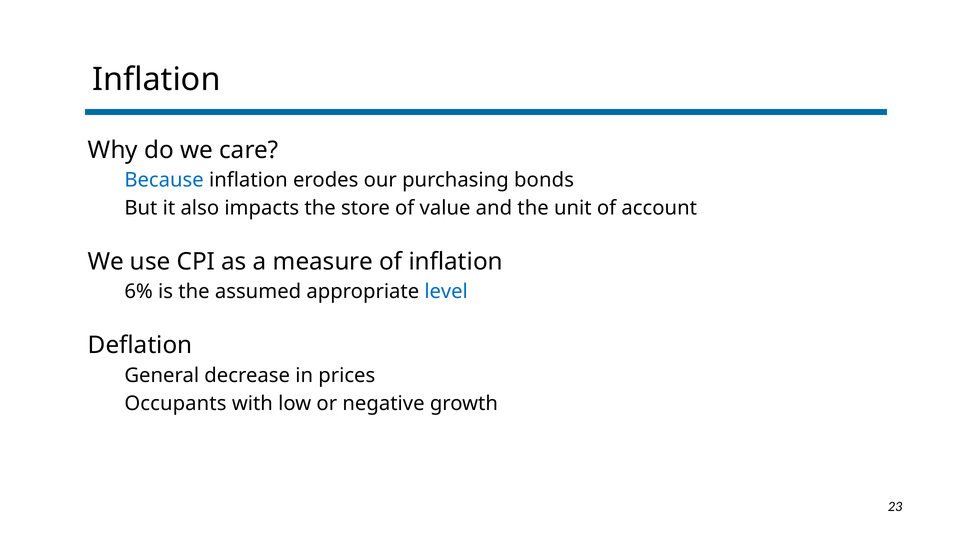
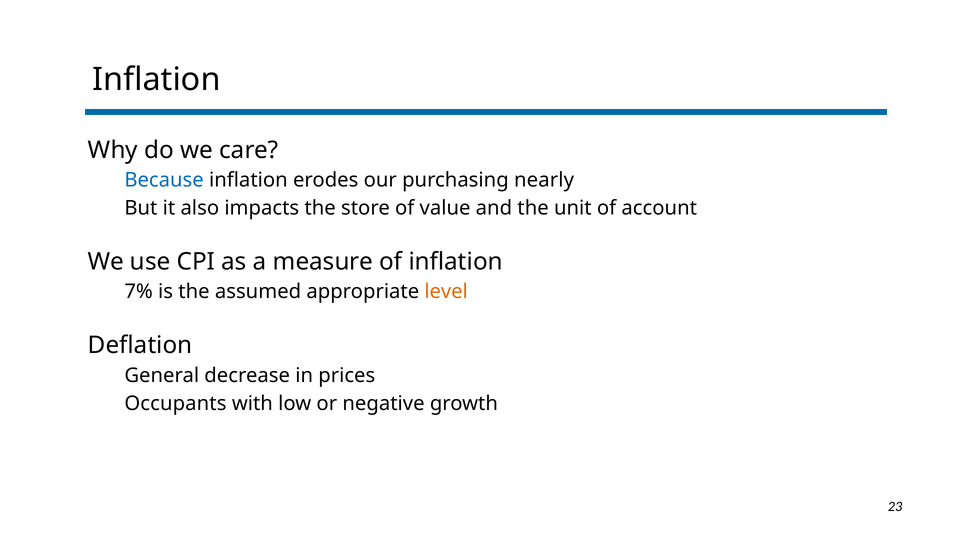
bonds: bonds -> nearly
6%: 6% -> 7%
level colour: blue -> orange
